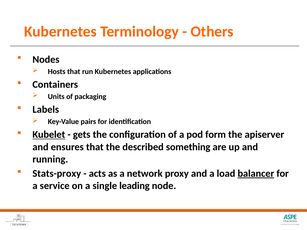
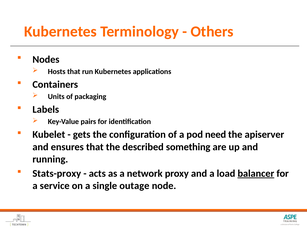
Kubelet underline: present -> none
form: form -> need
leading: leading -> outage
